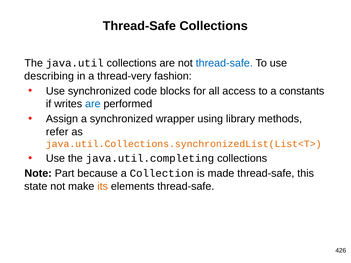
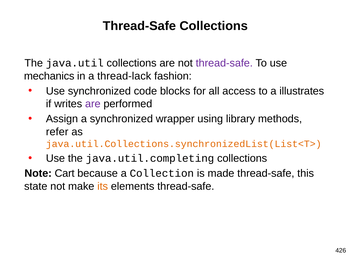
thread-safe at (224, 63) colour: blue -> purple
describing: describing -> mechanics
thread-very: thread-very -> thread-lack
constants: constants -> illustrates
are at (93, 104) colour: blue -> purple
Part: Part -> Cart
